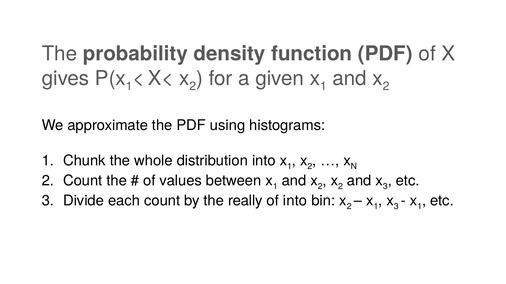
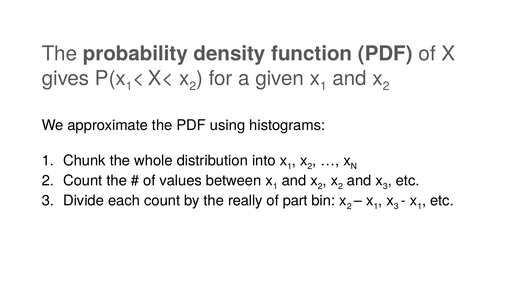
of into: into -> part
